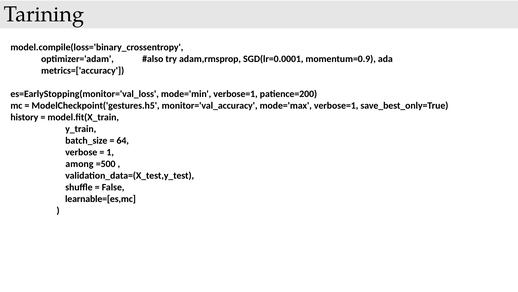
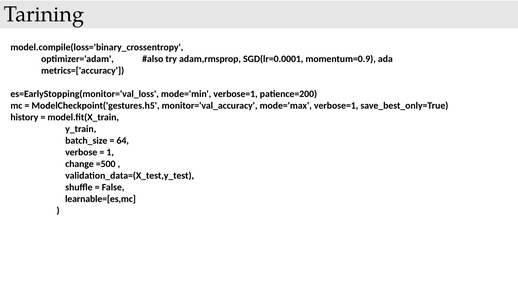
among: among -> change
